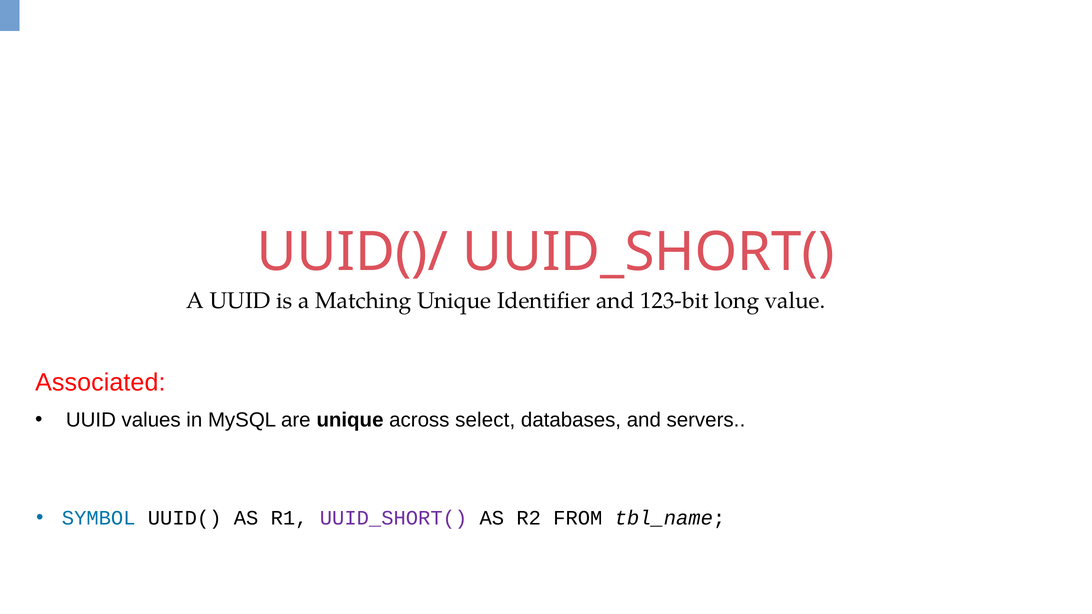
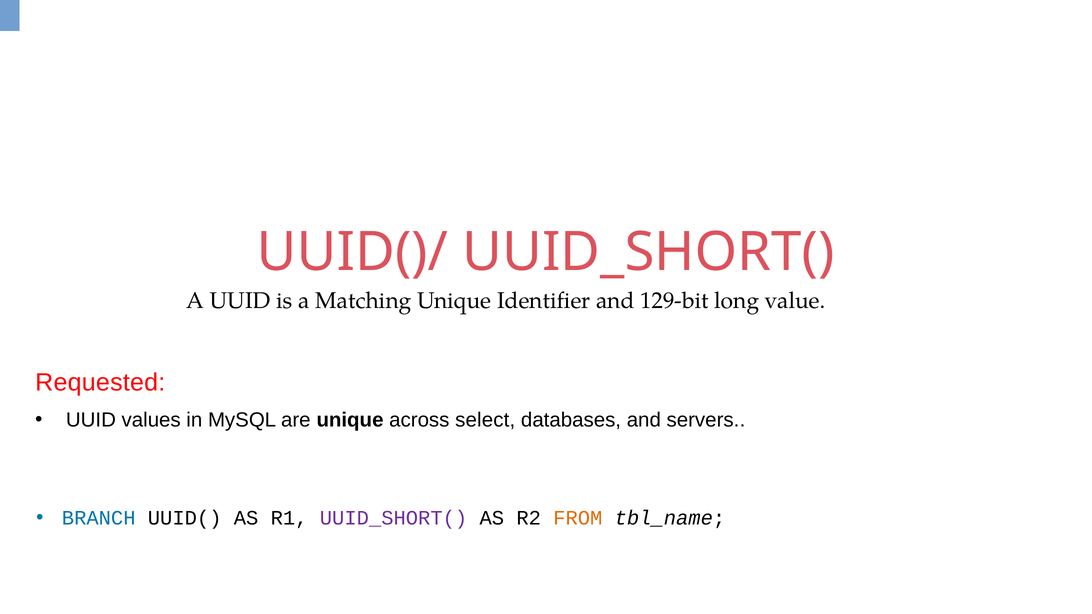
123-bit: 123-bit -> 129-bit
Associated: Associated -> Requested
SYMBOL: SYMBOL -> BRANCH
FROM colour: black -> orange
